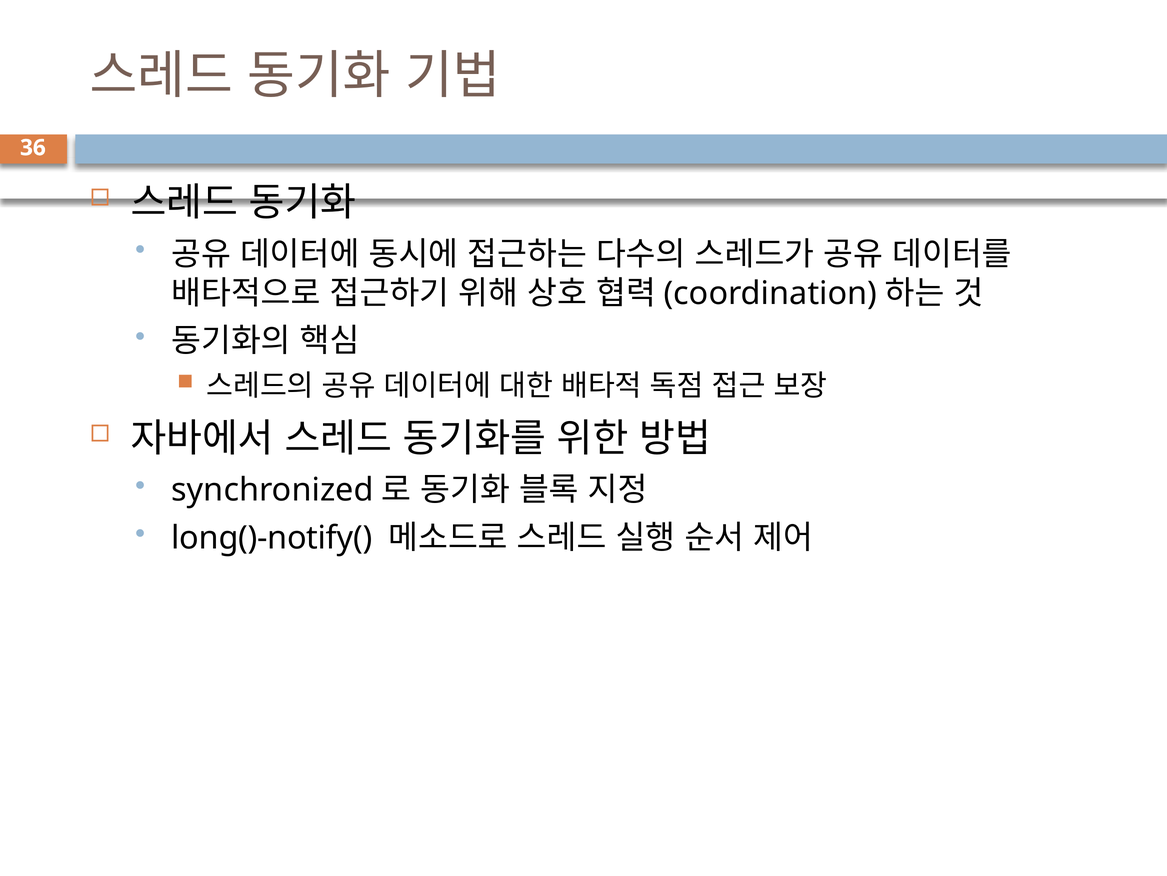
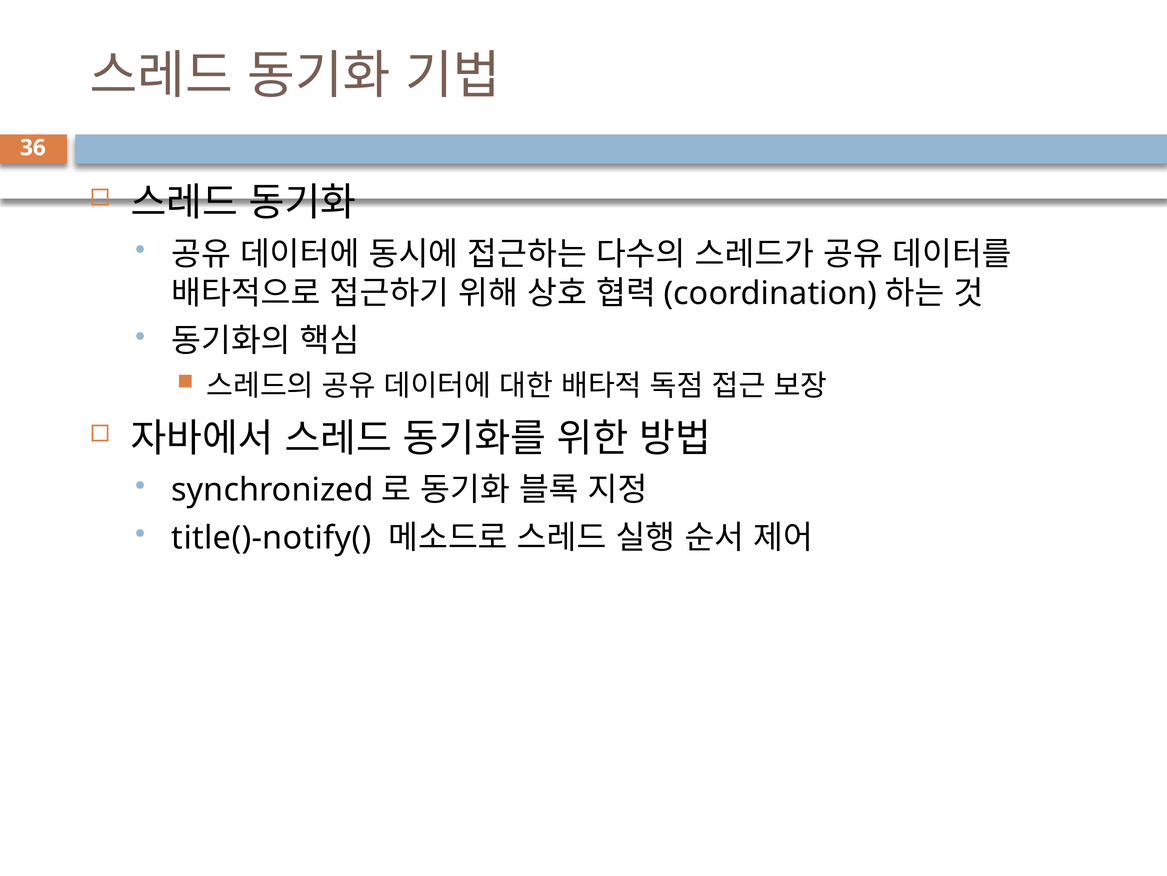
long()-notify(: long()-notify( -> title()-notify(
